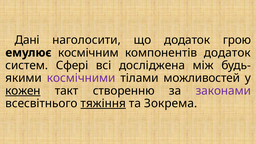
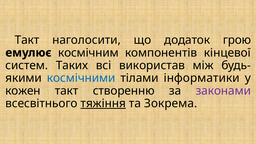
Дані at (27, 40): Дані -> Такт
компонентів додаток: додаток -> кінцевої
Сфері: Сфері -> Таких
досліджена: досліджена -> використав
космічними colour: purple -> blue
можливостей: можливостей -> інформатики
кожен underline: present -> none
